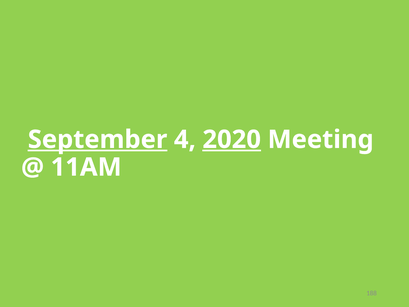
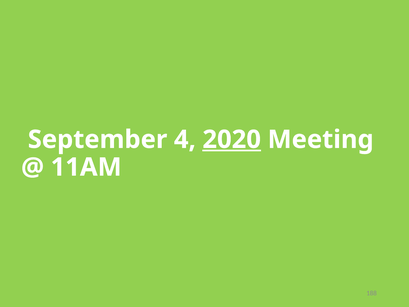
September underline: present -> none
